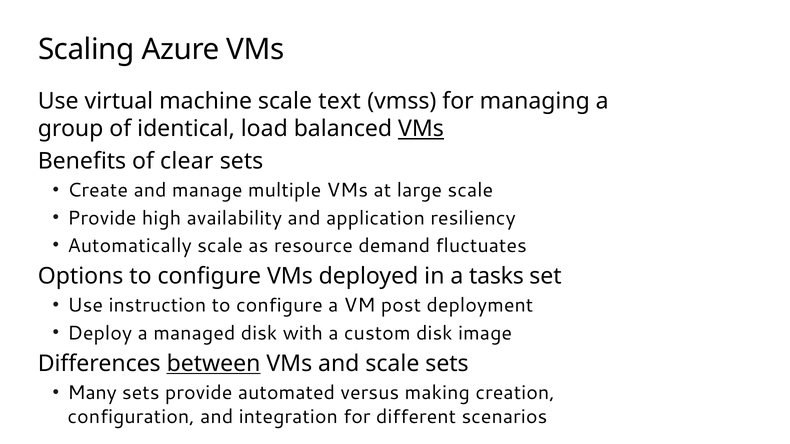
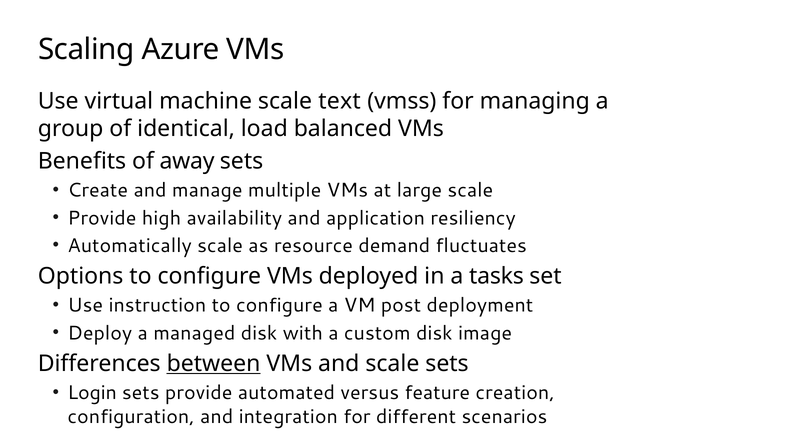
VMs at (421, 129) underline: present -> none
clear: clear -> away
Many: Many -> Login
making: making -> feature
